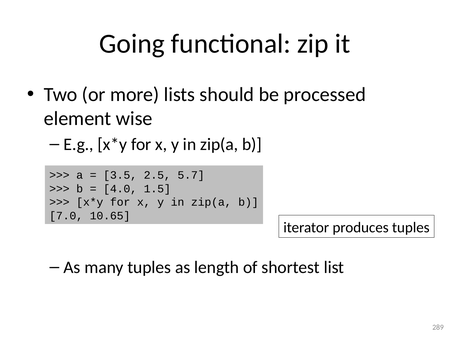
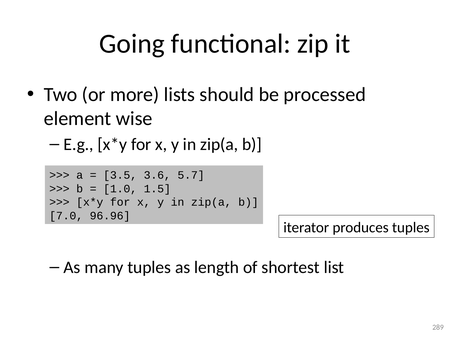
2.5: 2.5 -> 3.6
4.0: 4.0 -> 1.0
10.65: 10.65 -> 96.96
